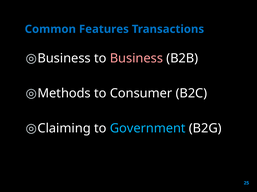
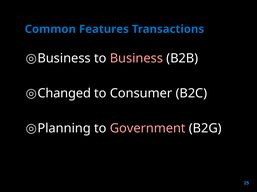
Methods: Methods -> Changed
Claiming: Claiming -> Planning
Government colour: light blue -> pink
